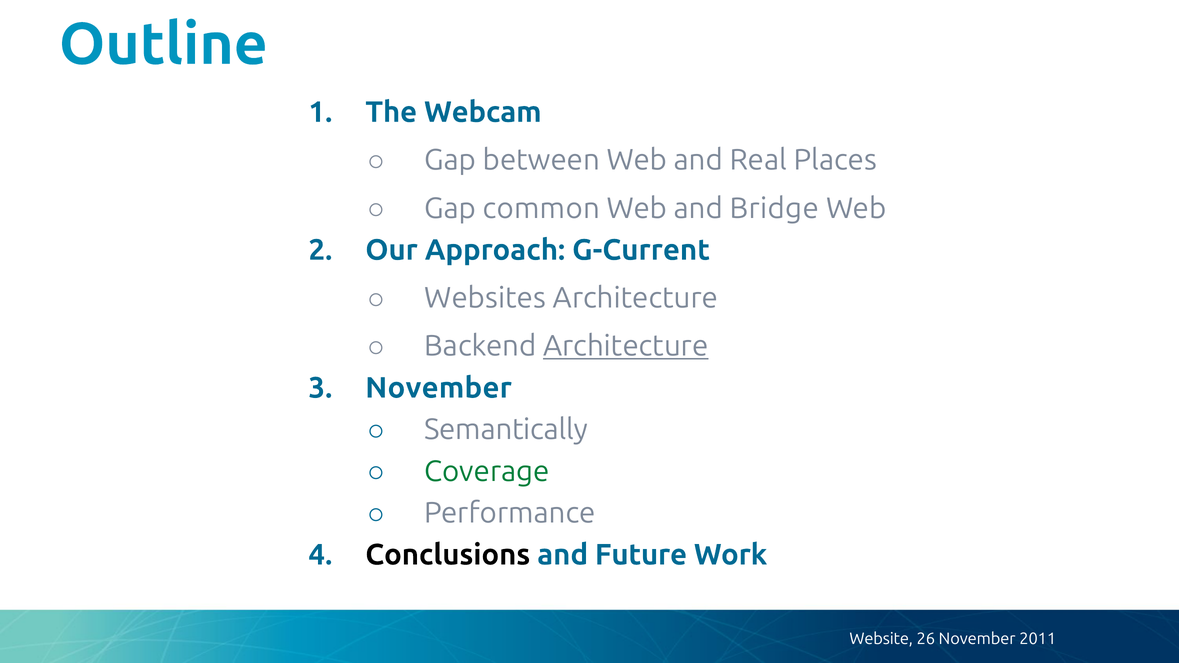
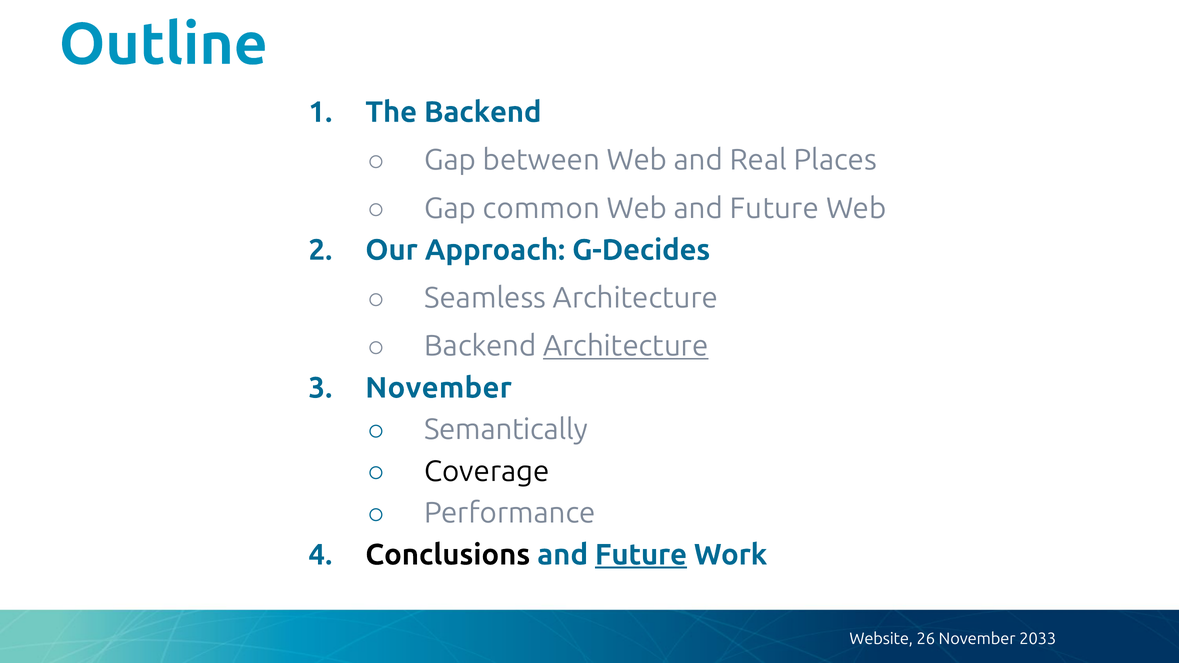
The Webcam: Webcam -> Backend
Web and Bridge: Bridge -> Future
G-Current: G-Current -> G-Decides
Websites: Websites -> Seamless
Coverage colour: green -> black
Future at (641, 555) underline: none -> present
2011: 2011 -> 2033
